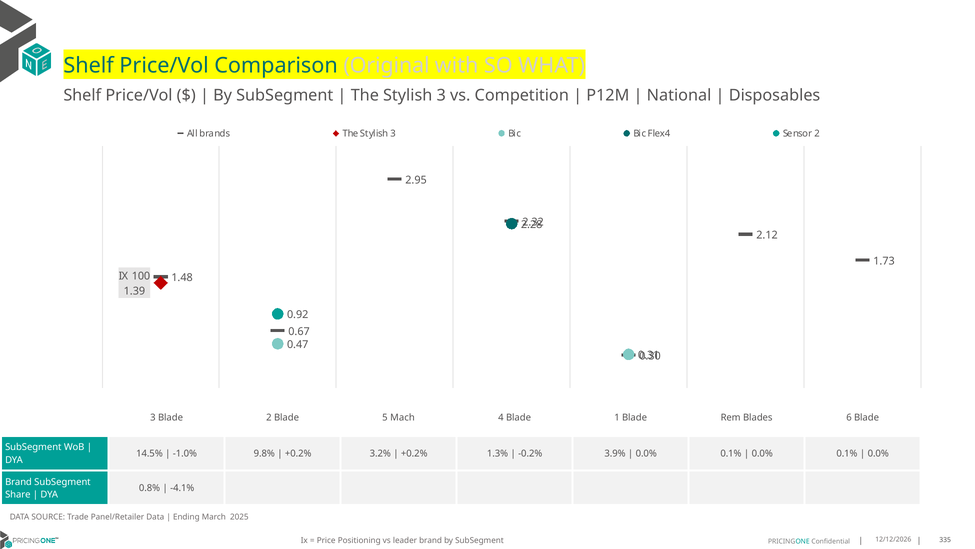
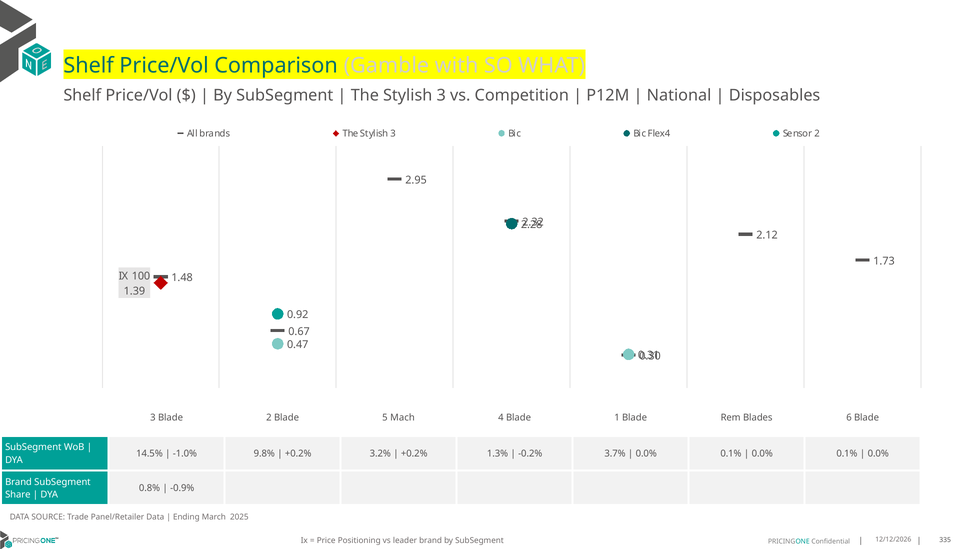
Original: Original -> Gamble
3.9%: 3.9% -> 3.7%
-4.1%: -4.1% -> -0.9%
